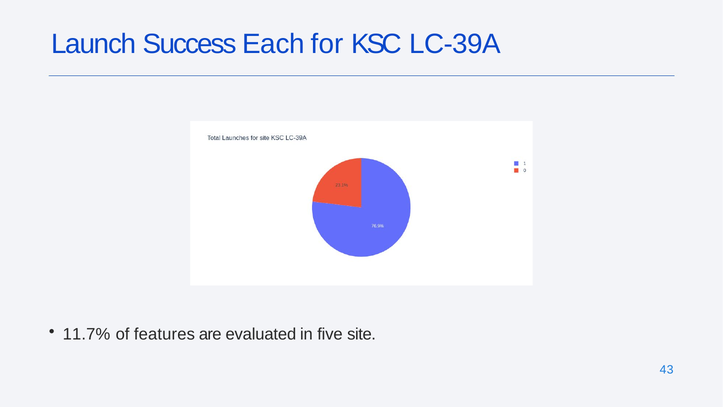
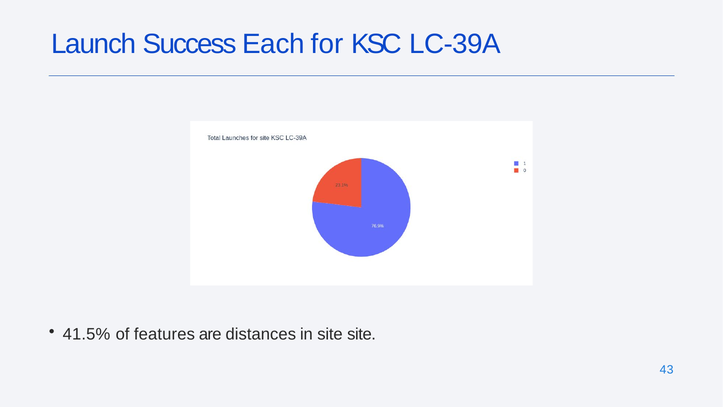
11.7%: 11.7% -> 41.5%
evaluated: evaluated -> distances
in five: five -> site
